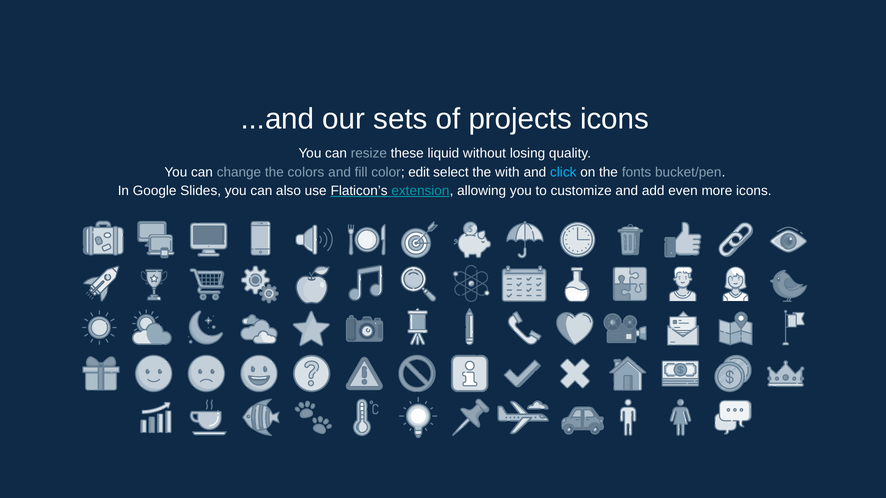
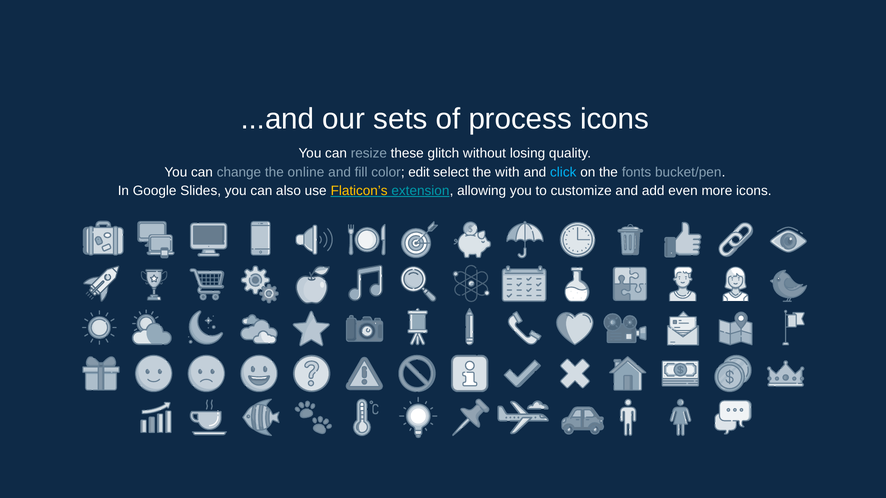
projects: projects -> process
liquid: liquid -> glitch
colors: colors -> online
Flaticon’s colour: white -> yellow
